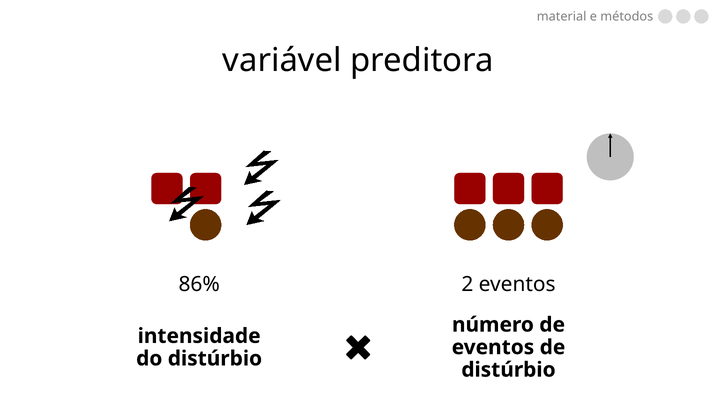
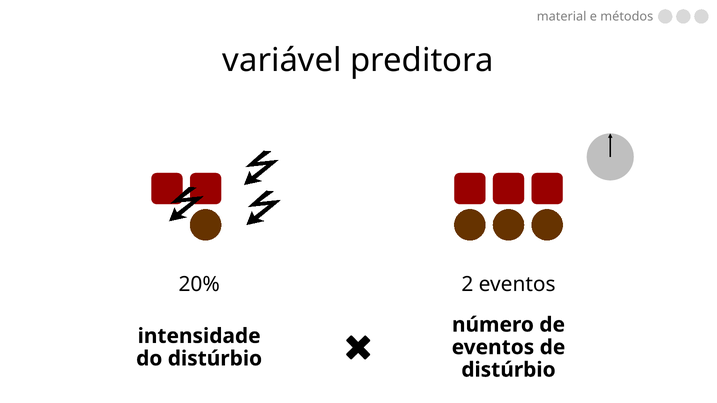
86%: 86% -> 20%
